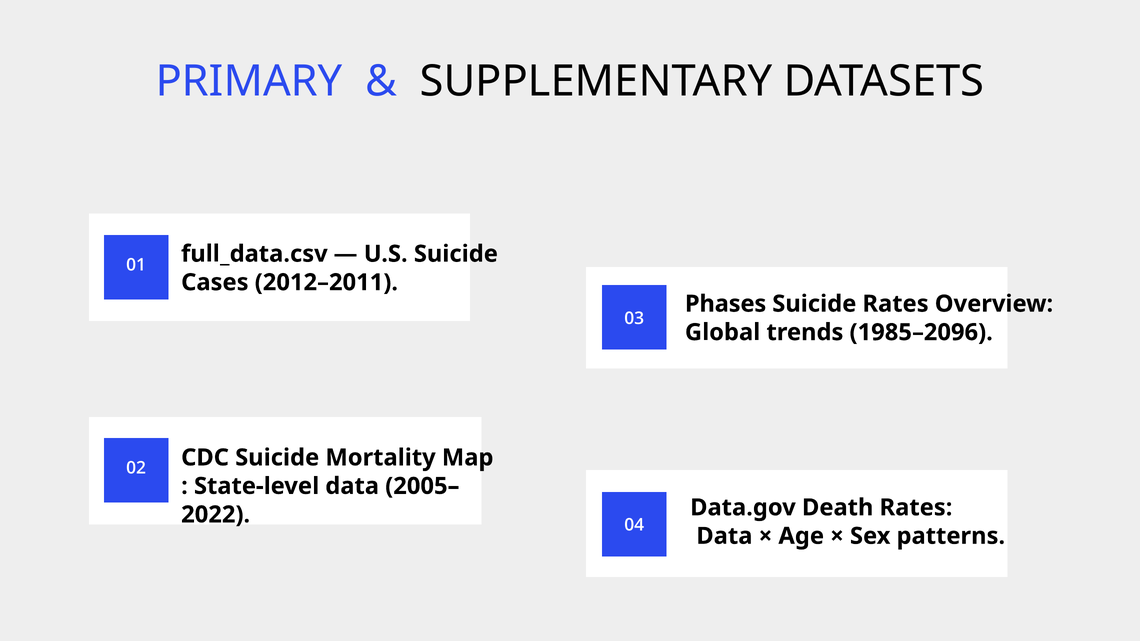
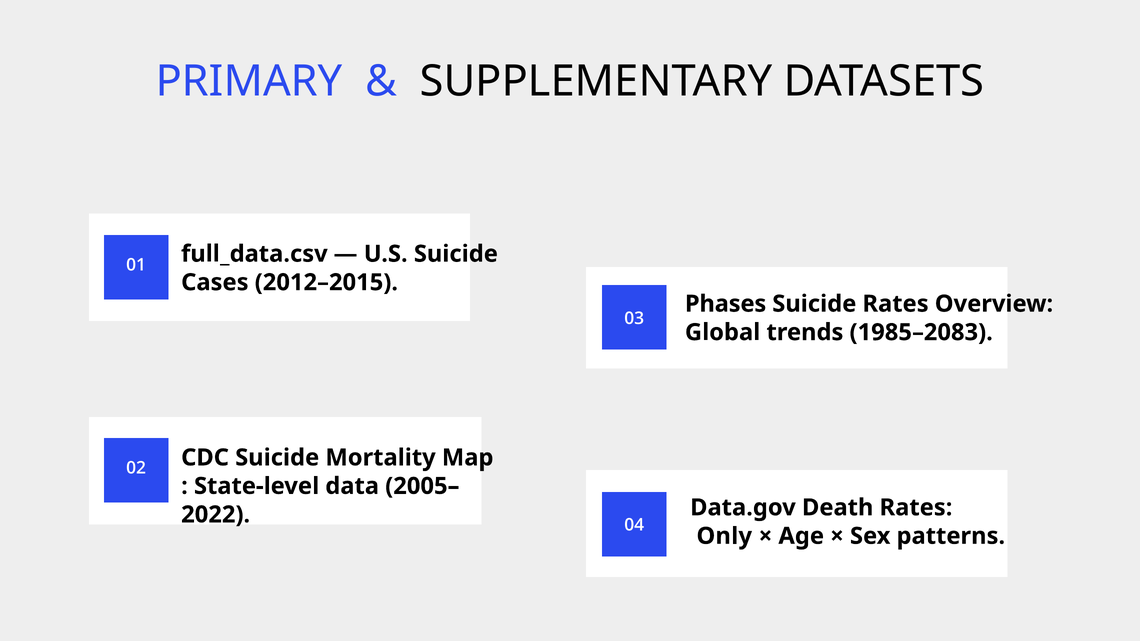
2012–2011: 2012–2011 -> 2012–2015
1985–2096: 1985–2096 -> 1985–2083
Data at (724, 536): Data -> Only
